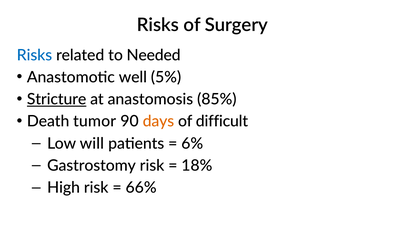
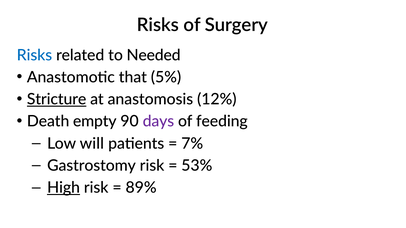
well: well -> that
85%: 85% -> 12%
tumor: tumor -> empty
days colour: orange -> purple
difficult: difficult -> feeding
6%: 6% -> 7%
18%: 18% -> 53%
High underline: none -> present
66%: 66% -> 89%
